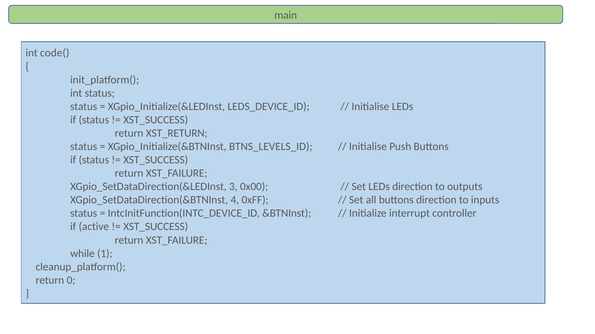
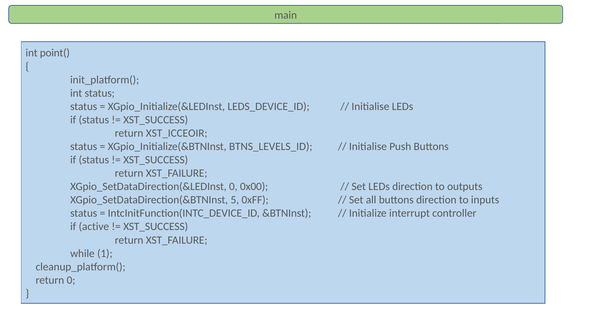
code(: code( -> point(
XST_RETURN: XST_RETURN -> XST_ICCEOIR
XGpio_SetDataDirection(&LEDInst 3: 3 -> 0
4: 4 -> 5
